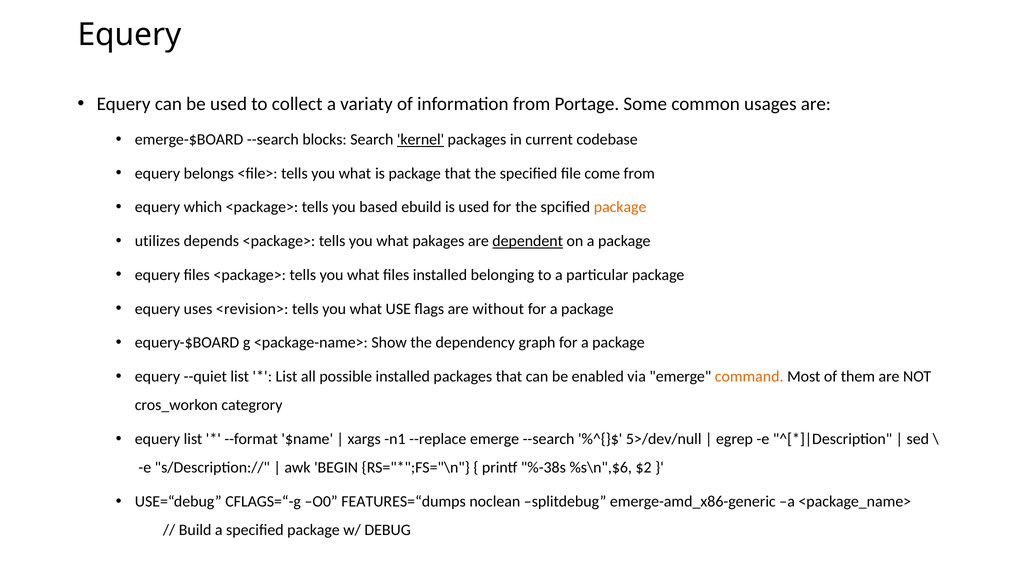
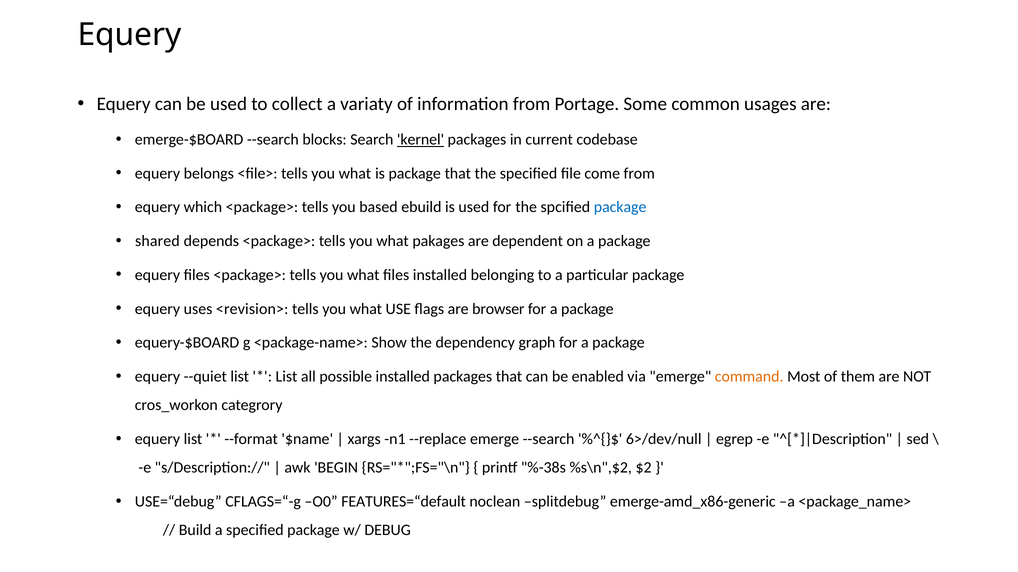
package at (620, 207) colour: orange -> blue
utilizes: utilizes -> shared
dependent underline: present -> none
without: without -> browser
5>/dev/null: 5>/dev/null -> 6>/dev/null
%s\n",$6: %s\n",$6 -> %s\n",$2
FEATURES=“dumps: FEATURES=“dumps -> FEATURES=“default
